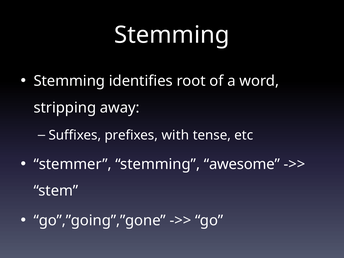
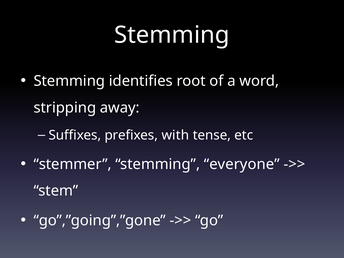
awesome: awesome -> everyone
